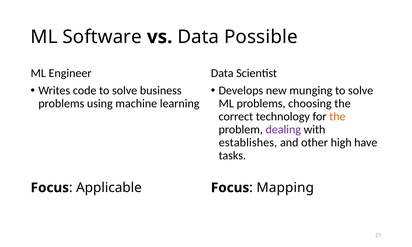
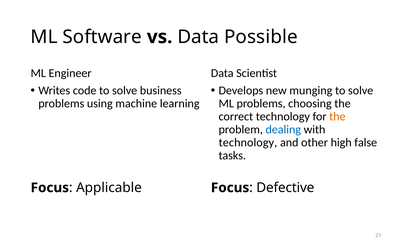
dealing colour: purple -> blue
establishes at (248, 143): establishes -> technology
have: have -> false
Mapping: Mapping -> Defective
